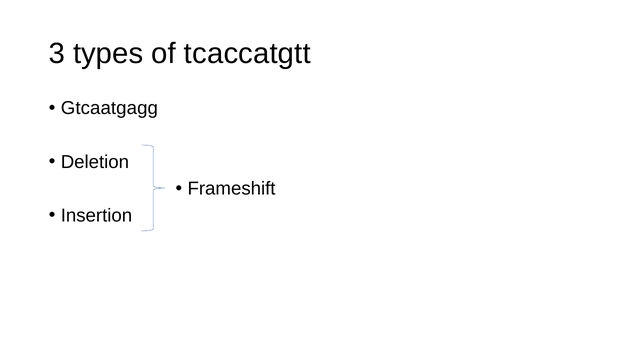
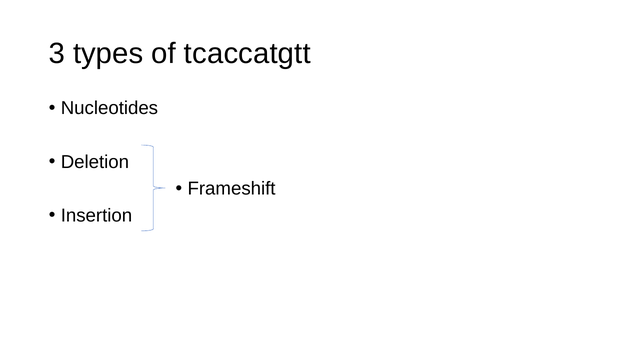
Gtcaatgagg: Gtcaatgagg -> Nucleotides
